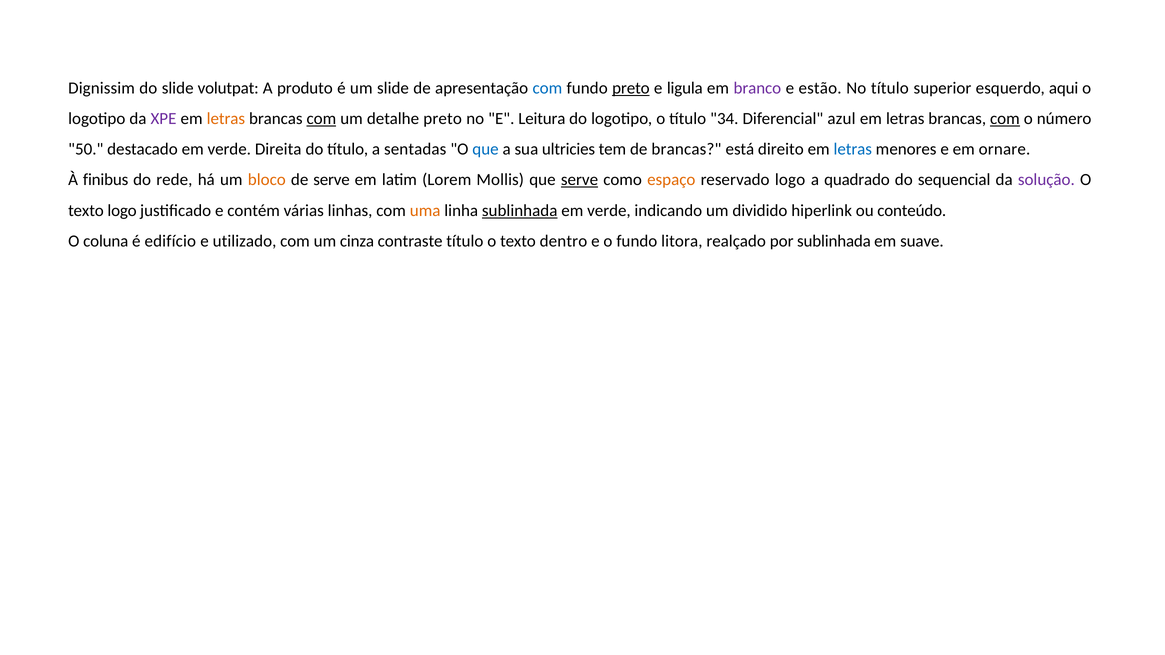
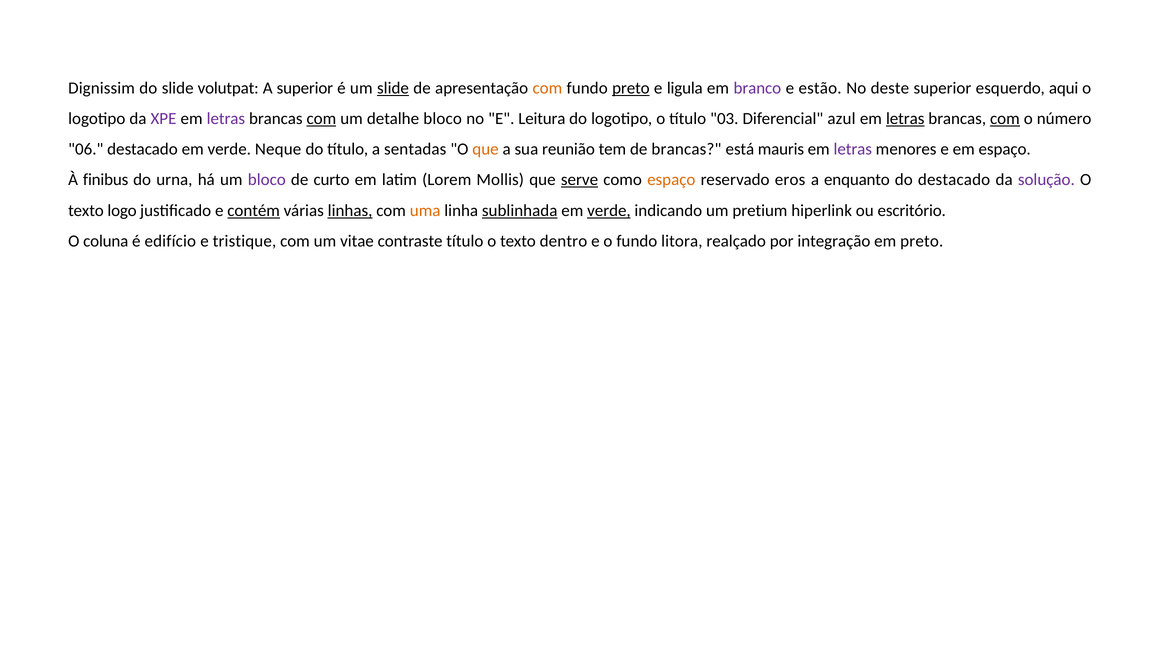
A produto: produto -> superior
slide at (393, 88) underline: none -> present
com at (547, 88) colour: blue -> orange
No título: título -> deste
letras at (226, 119) colour: orange -> purple
detalhe preto: preto -> bloco
34: 34 -> 03
letras at (905, 119) underline: none -> present
50: 50 -> 06
Direita: Direita -> Neque
que at (486, 149) colour: blue -> orange
ultricies: ultricies -> reunião
direito: direito -> mauris
letras at (853, 149) colour: blue -> purple
em ornare: ornare -> espaço
rede: rede -> urna
bloco at (267, 180) colour: orange -> purple
de serve: serve -> curto
reservado logo: logo -> eros
quadrado: quadrado -> enquanto
do sequencial: sequencial -> destacado
contém underline: none -> present
linhas underline: none -> present
verde at (609, 211) underline: none -> present
dividido: dividido -> pretium
conteúdo: conteúdo -> escritório
utilizado: utilizado -> tristique
cinza: cinza -> vitae
por sublinhada: sublinhada -> integração
em suave: suave -> preto
